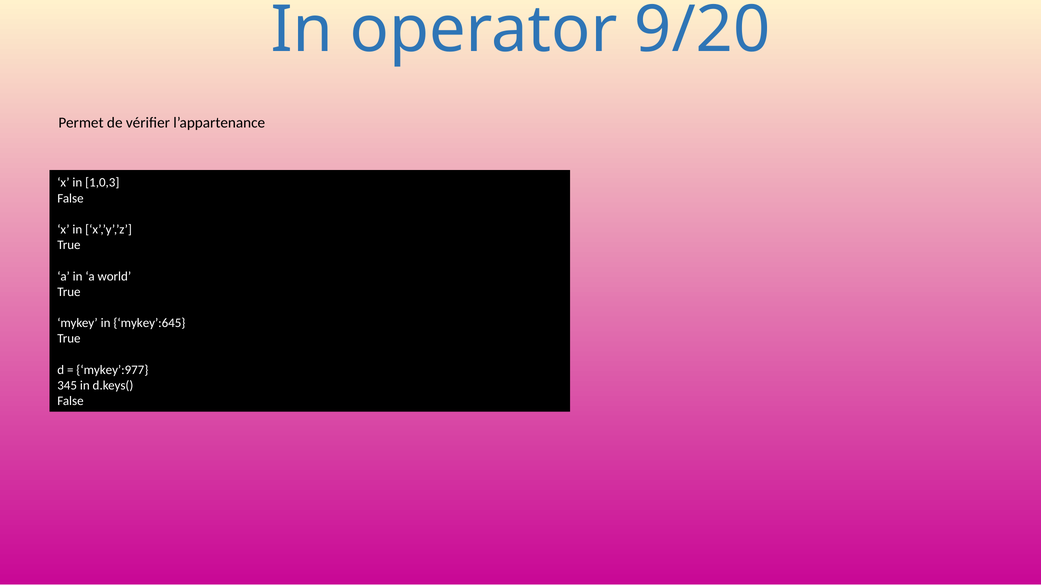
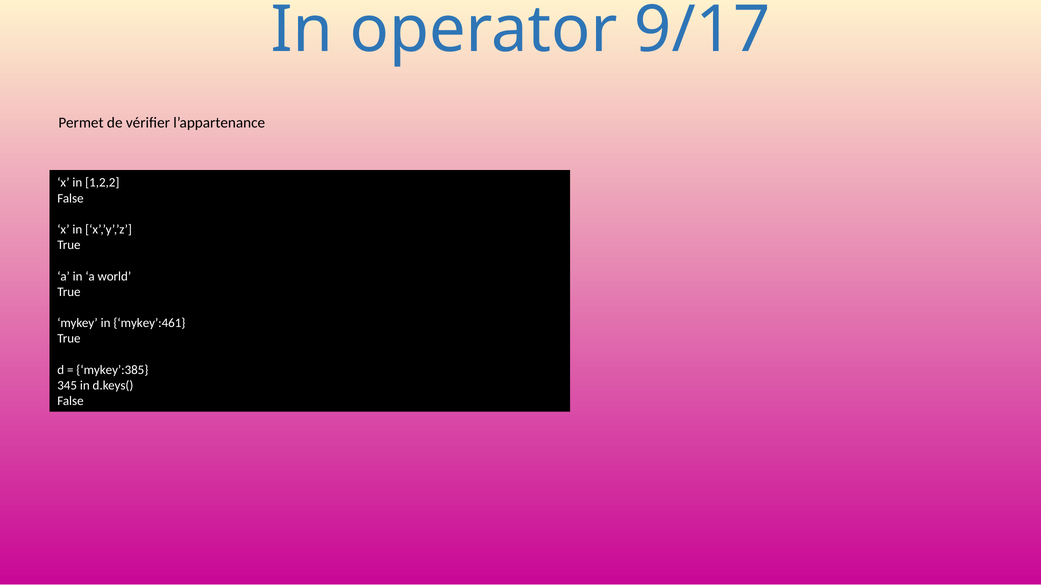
9/20: 9/20 -> 9/17
1,0,3: 1,0,3 -> 1,2,2
mykey’:645: mykey’:645 -> mykey’:461
mykey’:977: mykey’:977 -> mykey’:385
